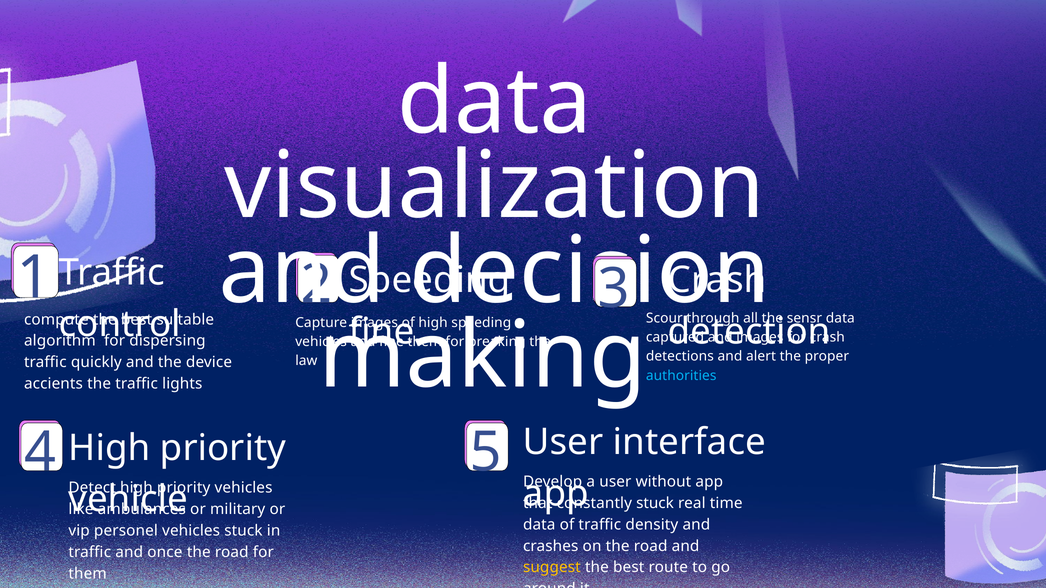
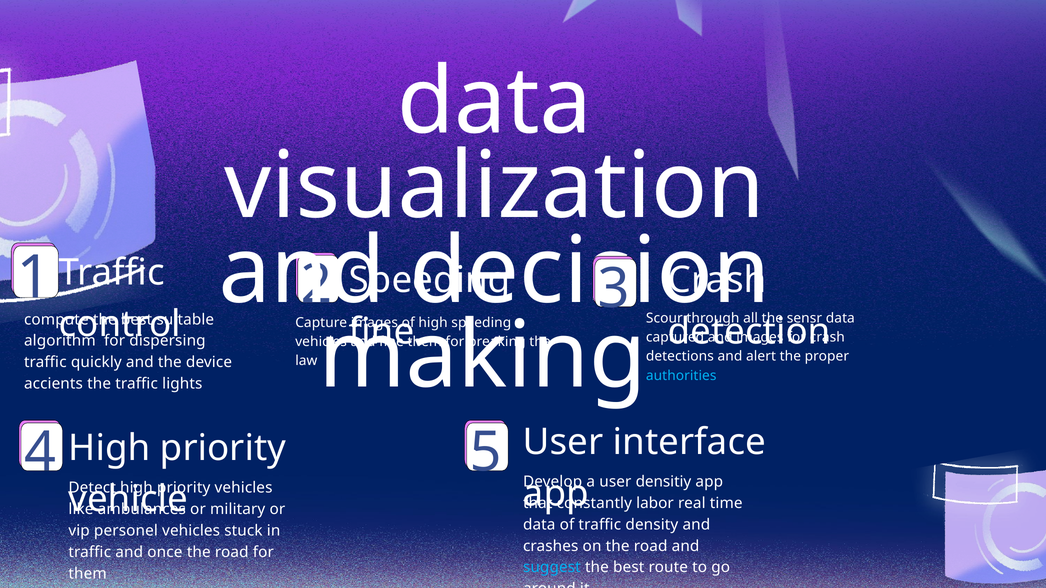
without: without -> densitiy
stuck at (655, 503): stuck -> labor
suggest colour: yellow -> light blue
